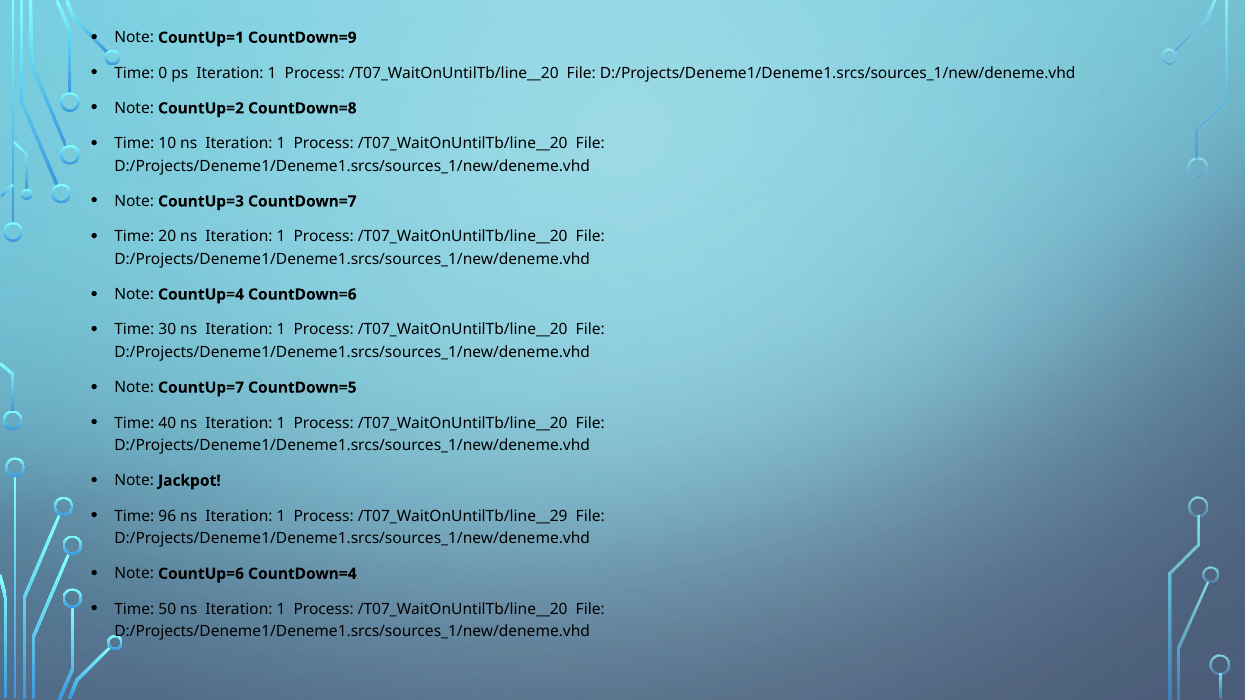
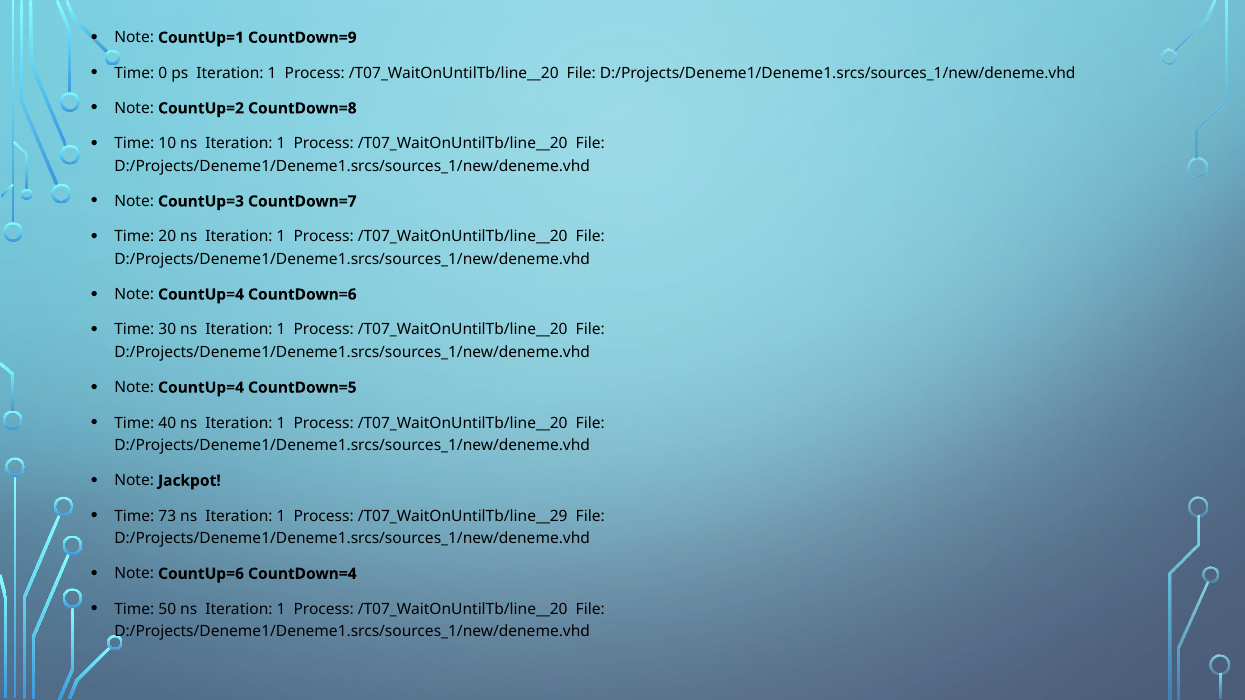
CountUp=7 at (201, 388): CountUp=7 -> CountUp=4
96: 96 -> 73
